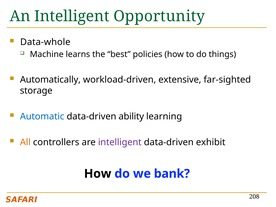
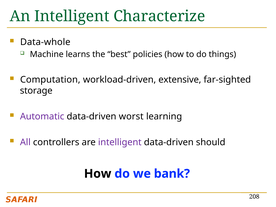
Opportunity: Opportunity -> Characterize
Automatically: Automatically -> Computation
Automatic colour: blue -> purple
ability: ability -> worst
All colour: orange -> purple
exhibit: exhibit -> should
